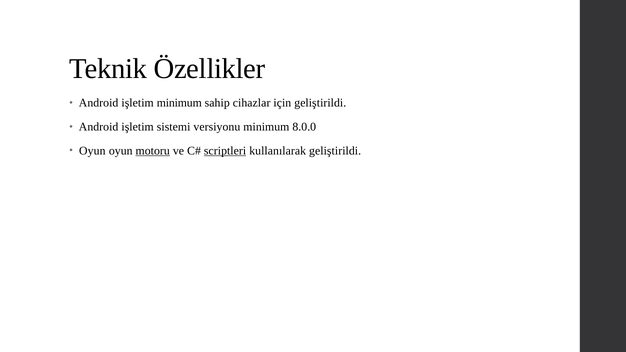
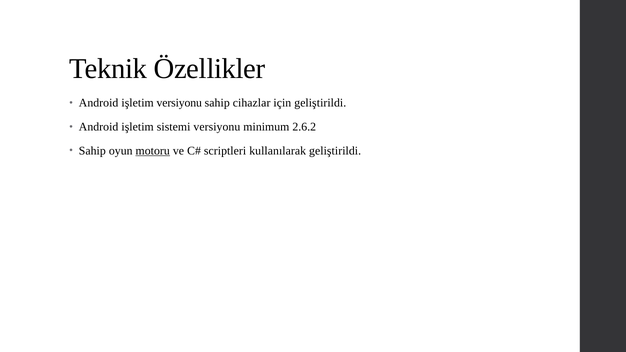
işletim minimum: minimum -> versiyonu
8.0.0: 8.0.0 -> 2.6.2
Oyun at (92, 151): Oyun -> Sahip
scriptleri underline: present -> none
